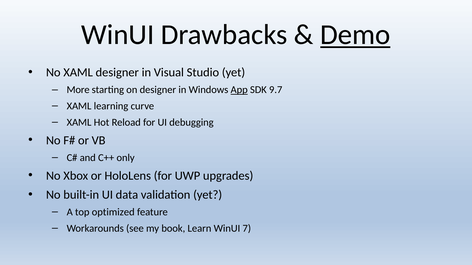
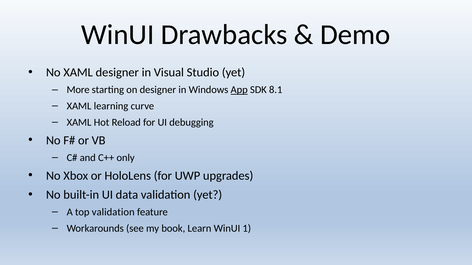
Demo underline: present -> none
9.7: 9.7 -> 8.1
top optimized: optimized -> validation
7: 7 -> 1
